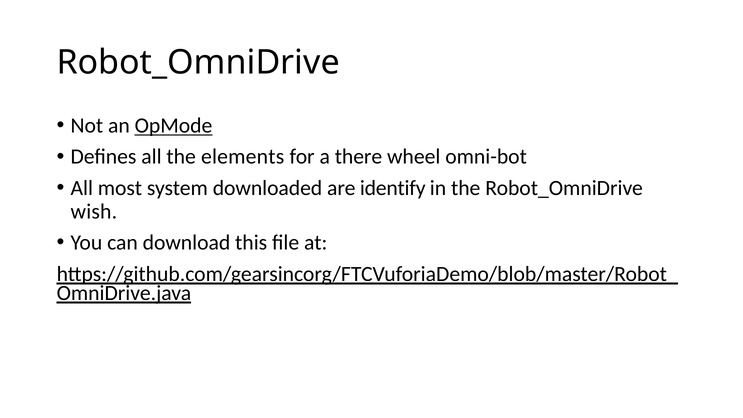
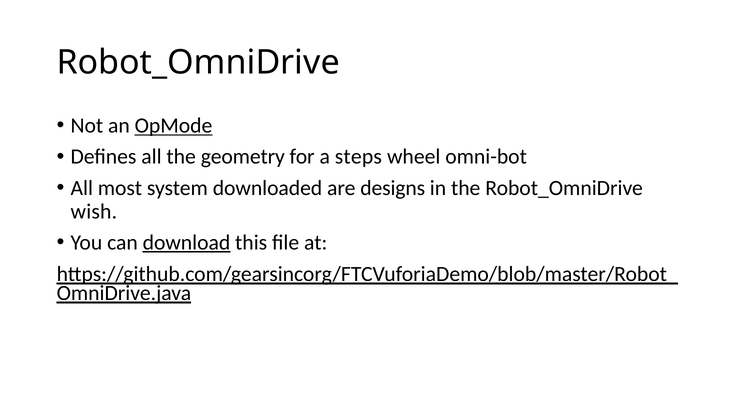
elements: elements -> geometry
there: there -> steps
identify: identify -> designs
download underline: none -> present
